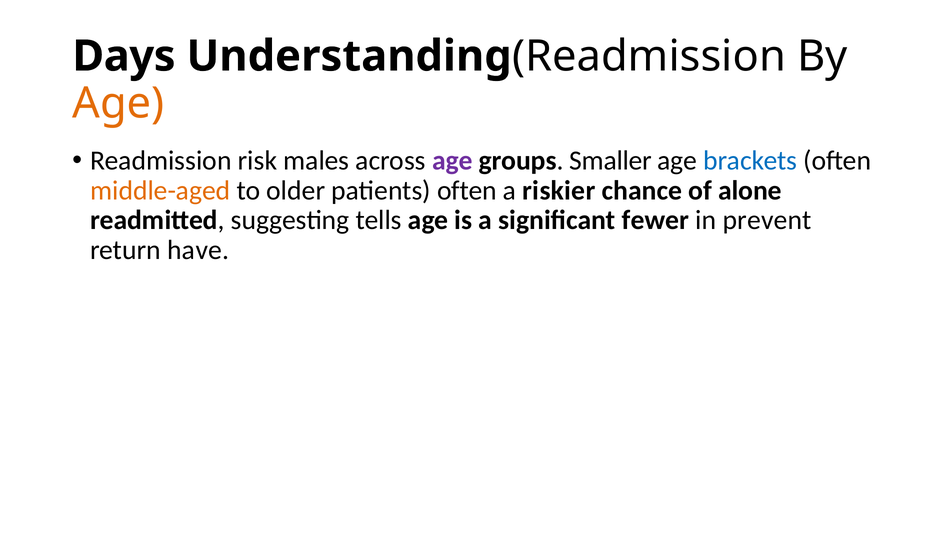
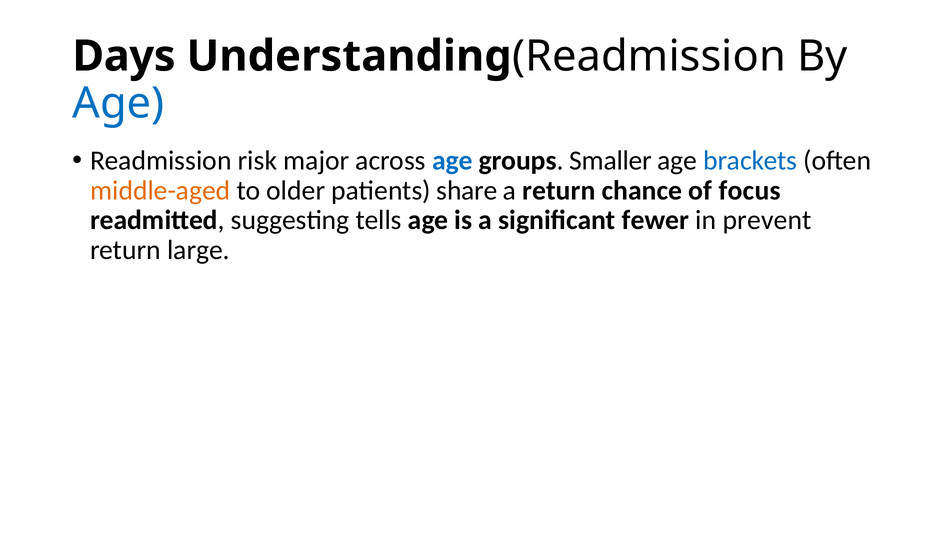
Age at (118, 103) colour: orange -> blue
males: males -> major
age at (452, 160) colour: purple -> blue
patients often: often -> share
a riskier: riskier -> return
alone: alone -> focus
have: have -> large
